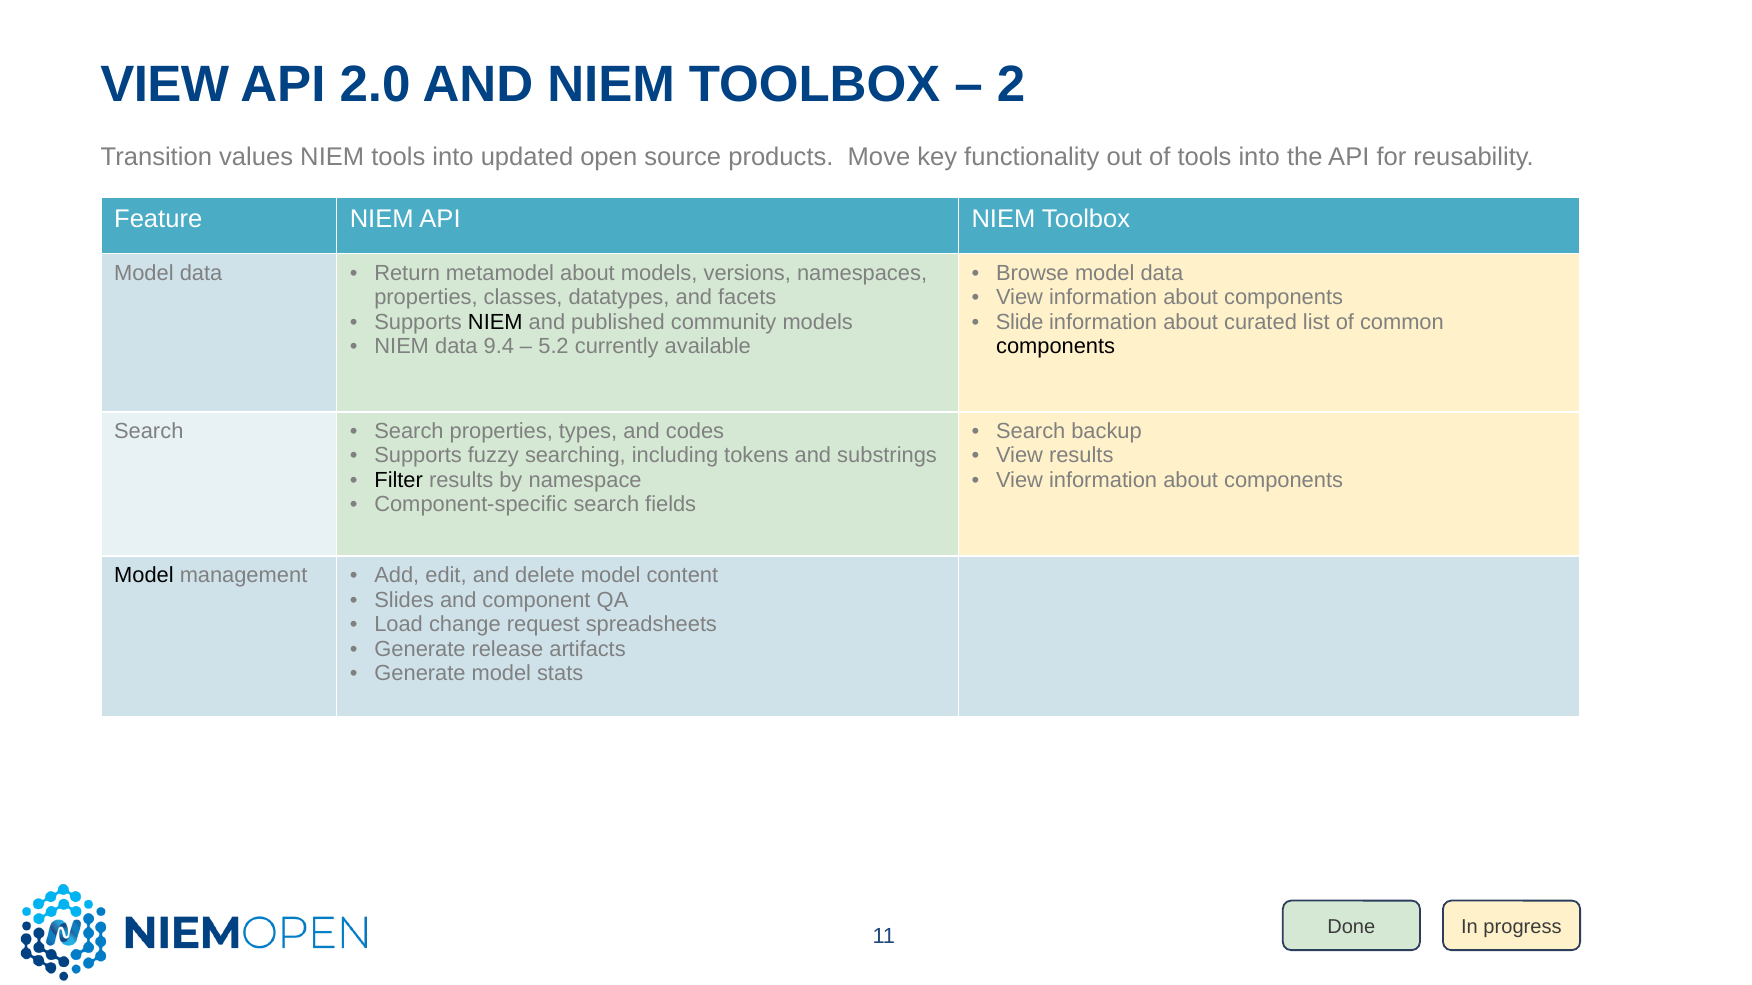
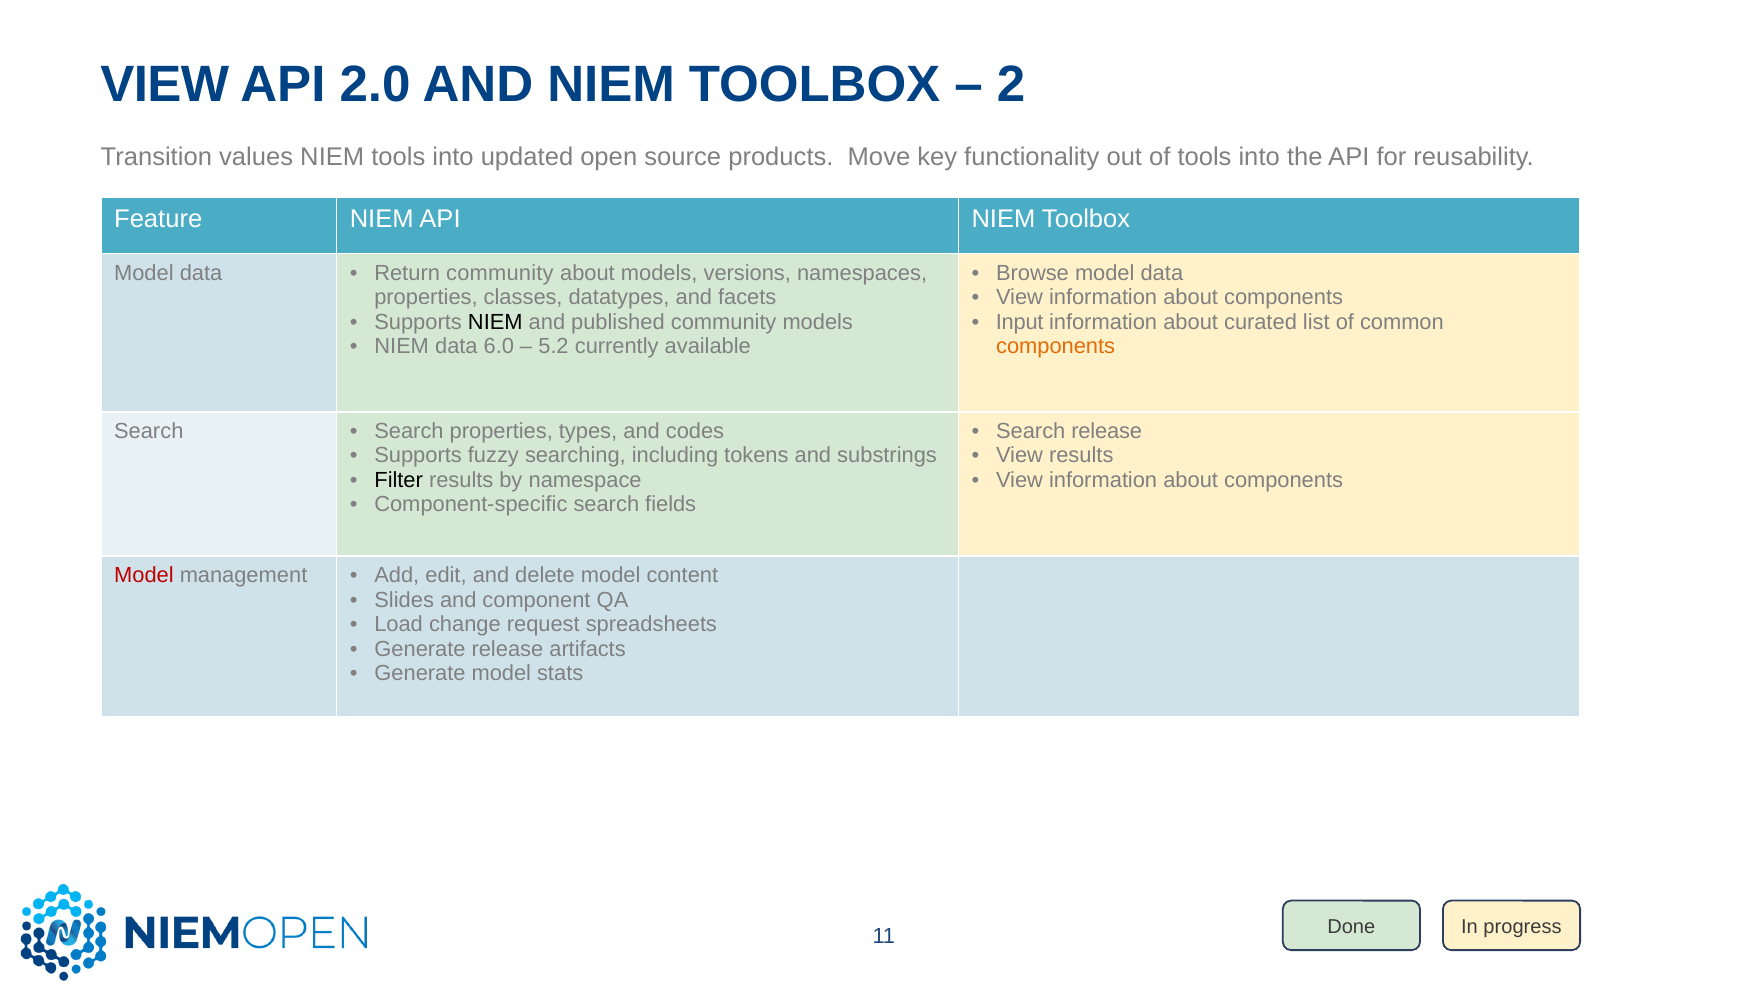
Return metamodel: metamodel -> community
Slide: Slide -> Input
9.4: 9.4 -> 6.0
components at (1056, 347) colour: black -> orange
Search backup: backup -> release
Model at (144, 576) colour: black -> red
